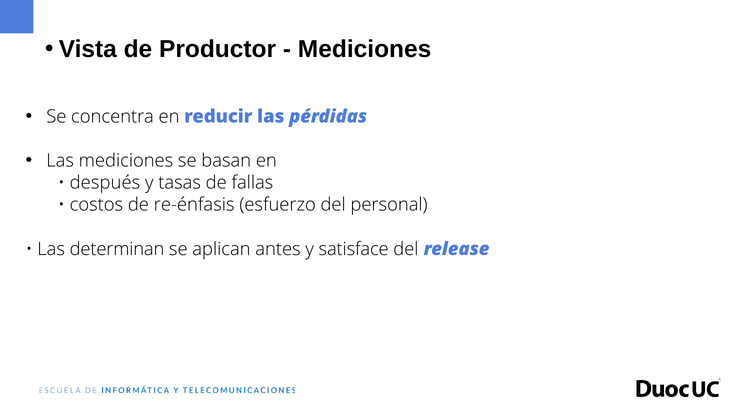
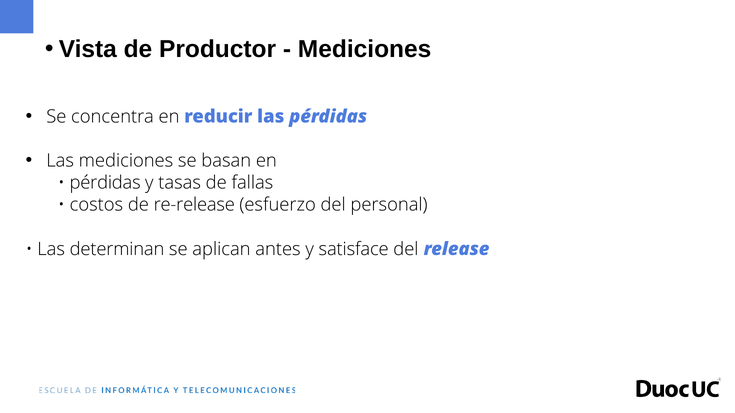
después at (105, 183): después -> pérdidas
re-énfasis: re-énfasis -> re-release
